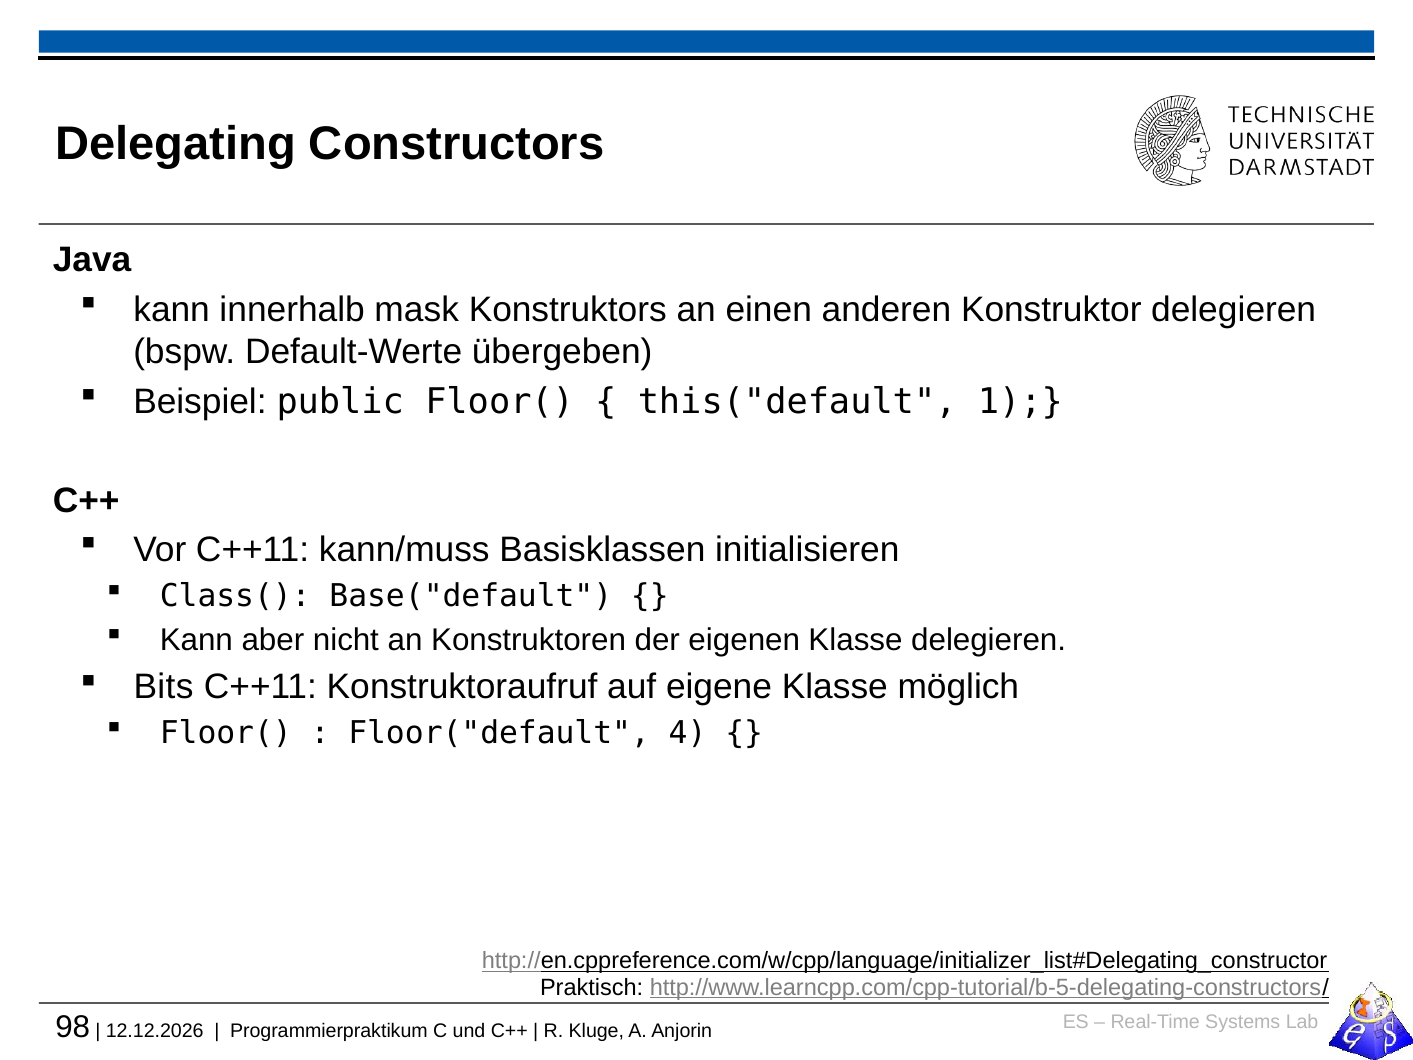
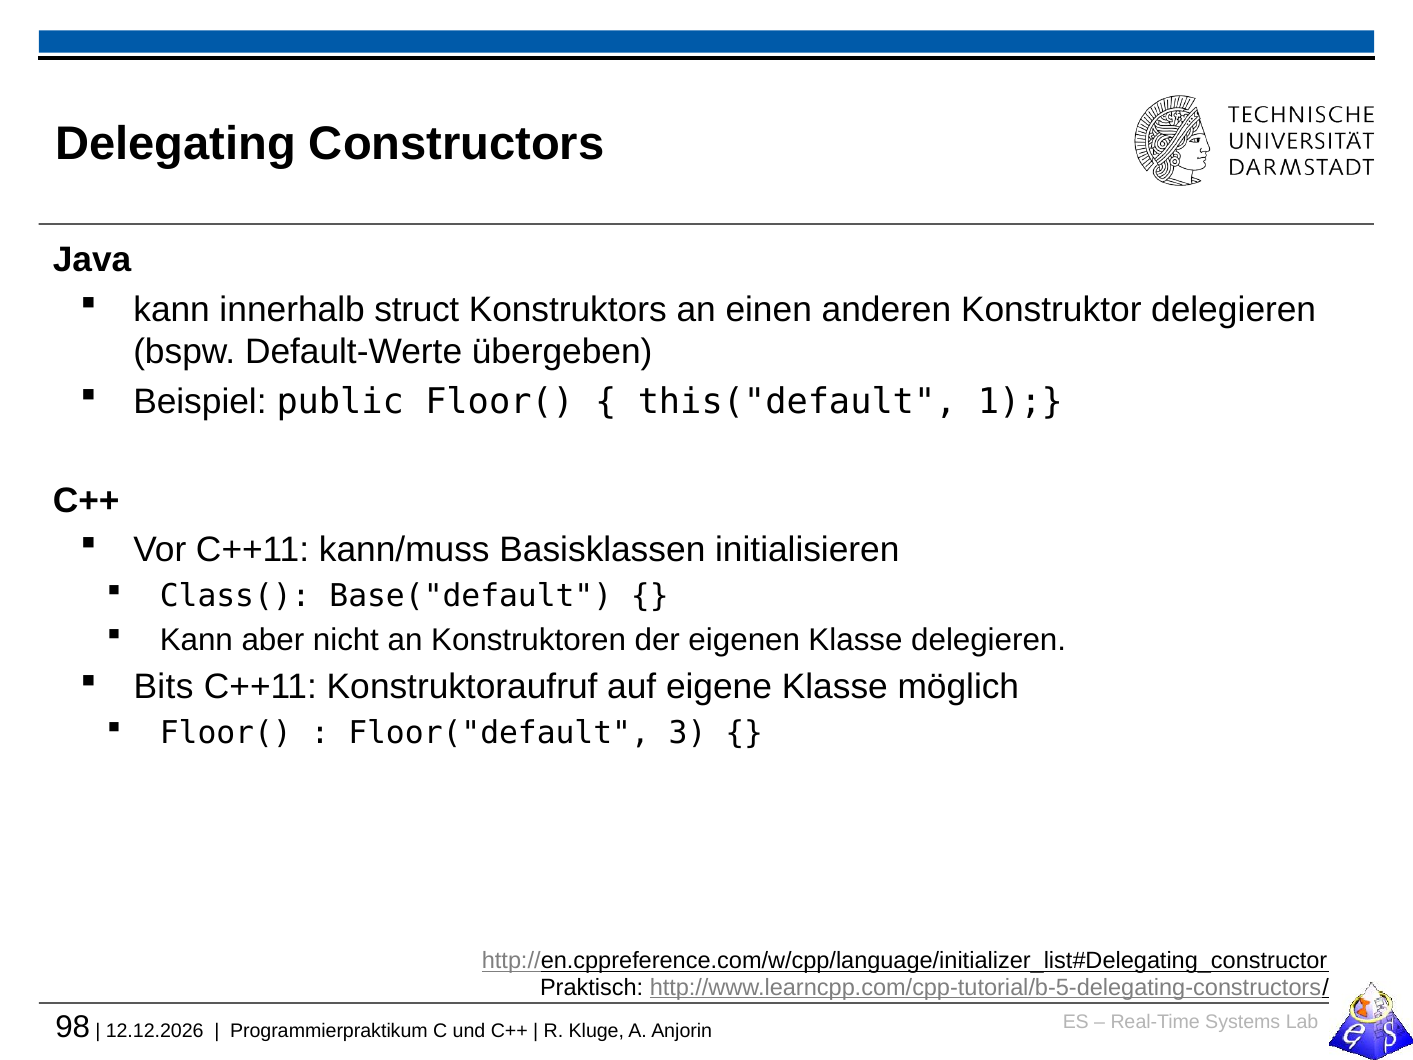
mask: mask -> struct
4: 4 -> 3
